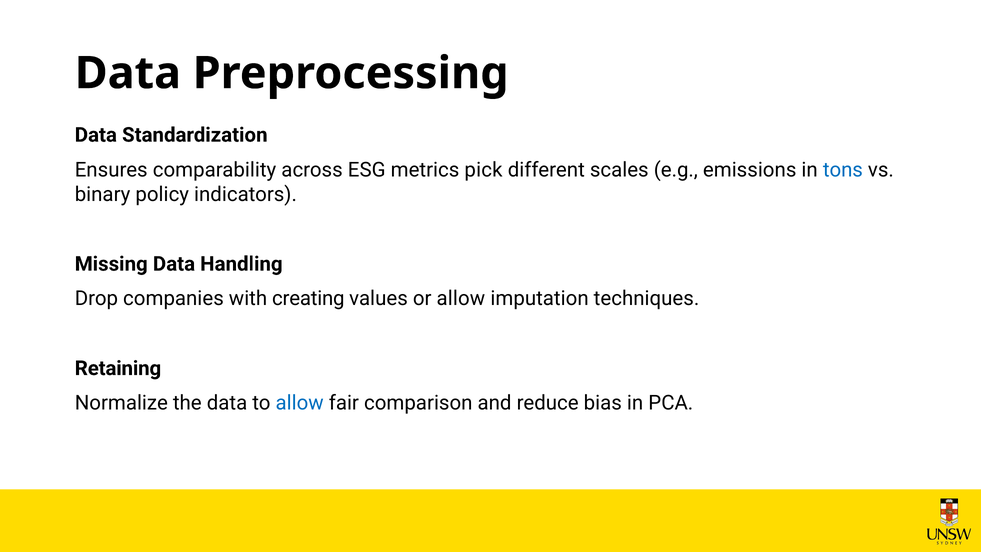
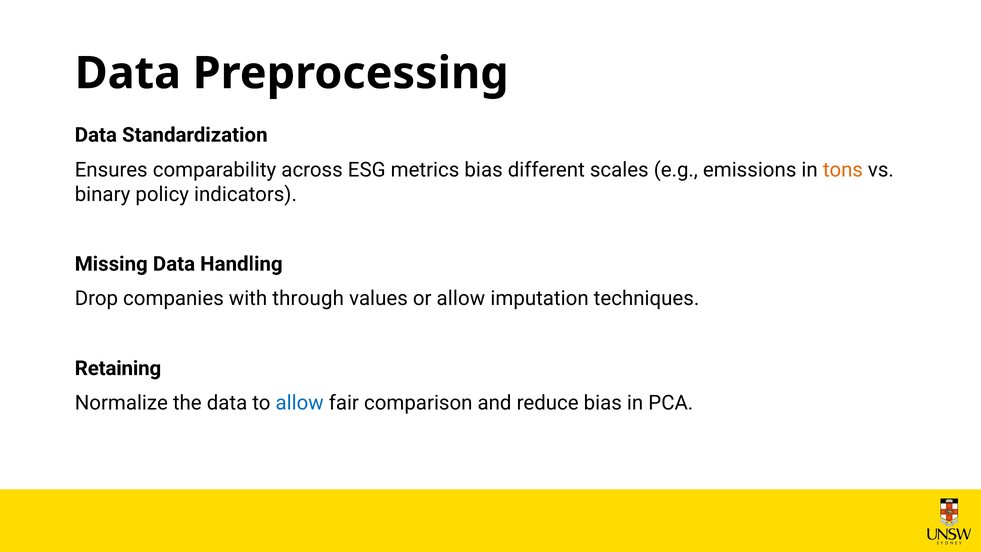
metrics pick: pick -> bias
tons colour: blue -> orange
creating: creating -> through
